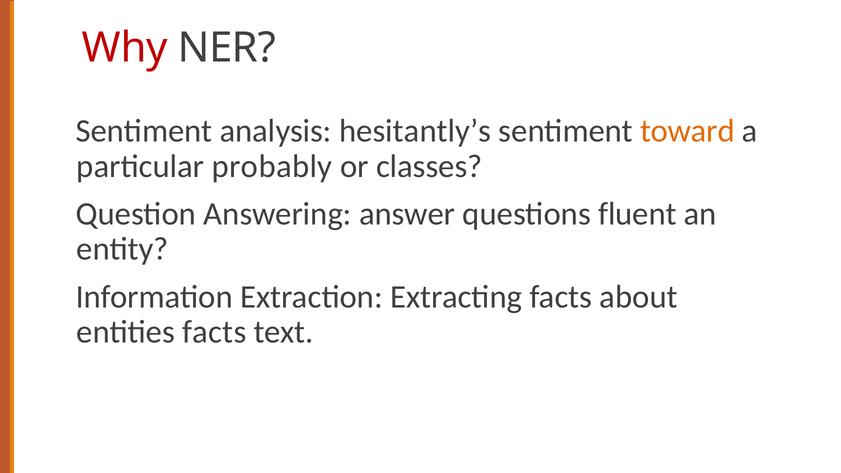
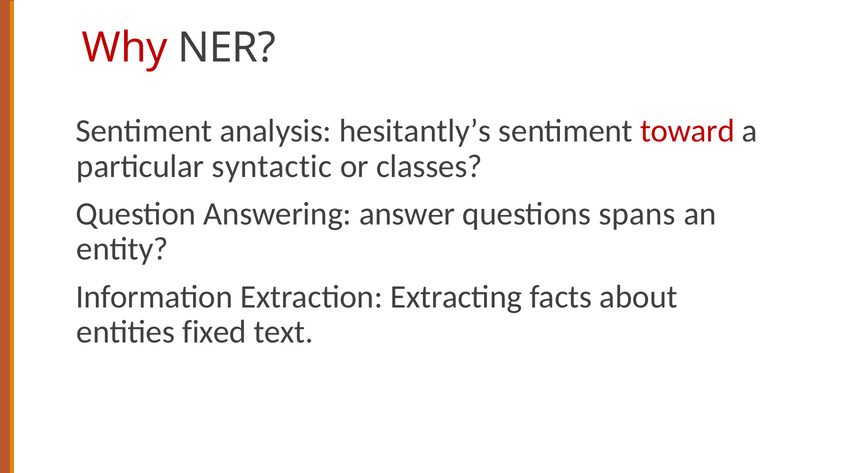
toward colour: orange -> red
probably: probably -> syntactic
fluent: fluent -> spans
entities facts: facts -> fixed
